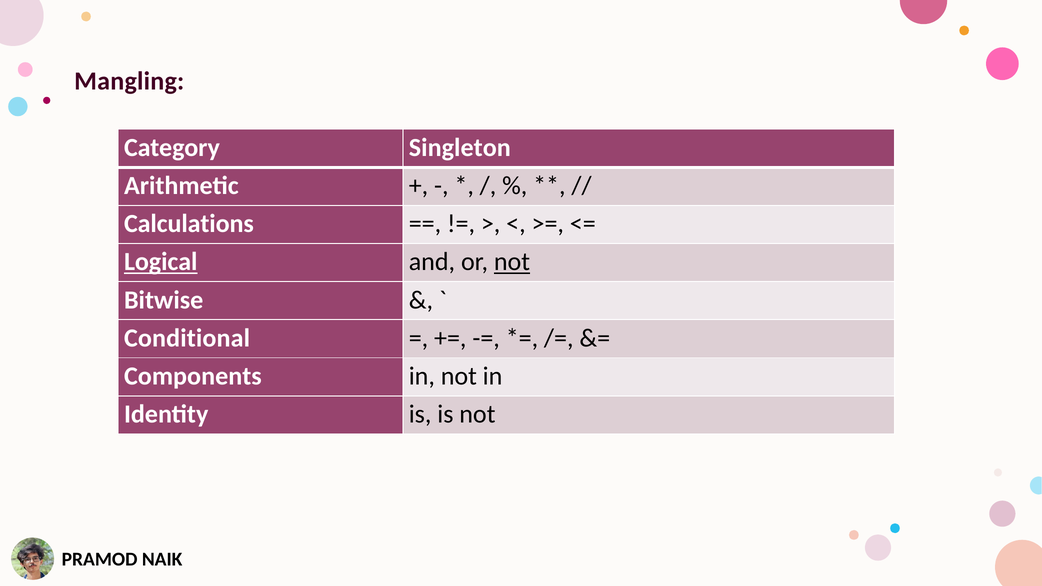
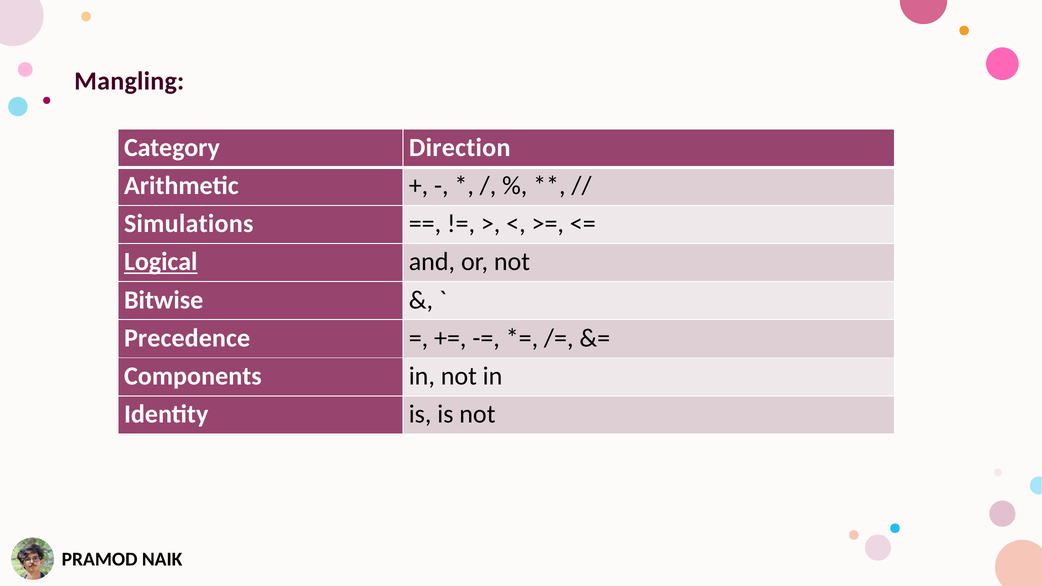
Singleton: Singleton -> Direction
Calculations: Calculations -> Simulations
not at (512, 262) underline: present -> none
Conditional: Conditional -> Precedence
